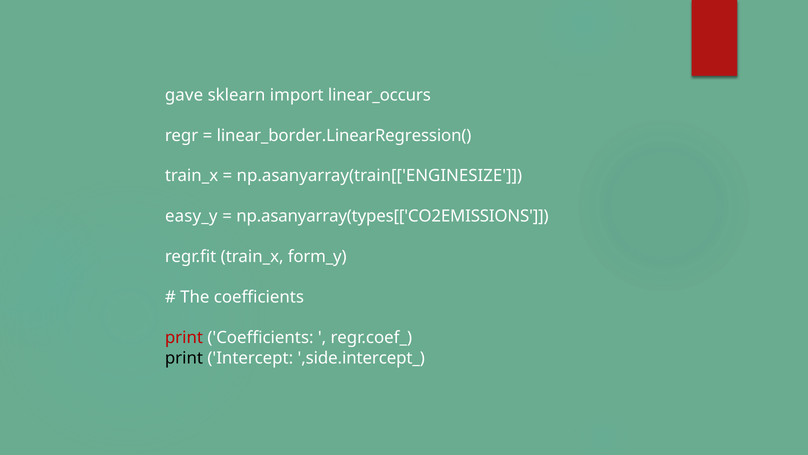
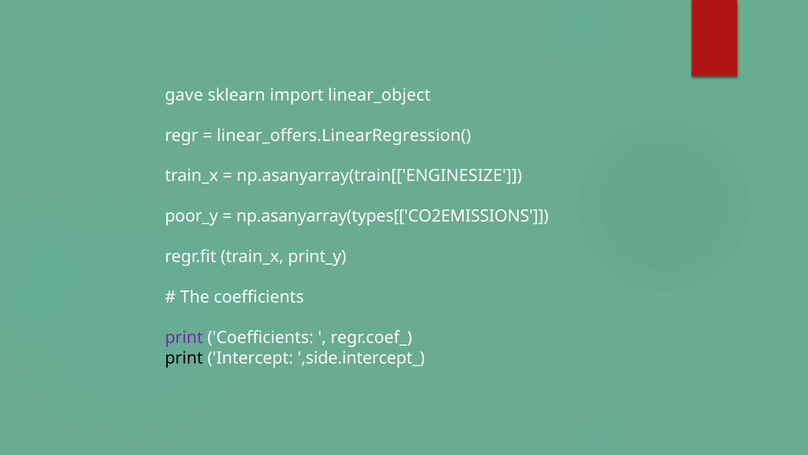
linear_occurs: linear_occurs -> linear_object
linear_border.LinearRegression(: linear_border.LinearRegression( -> linear_offers.LinearRegression(
easy_y: easy_y -> poor_y
form_y: form_y -> print_y
print at (184, 337) colour: red -> purple
